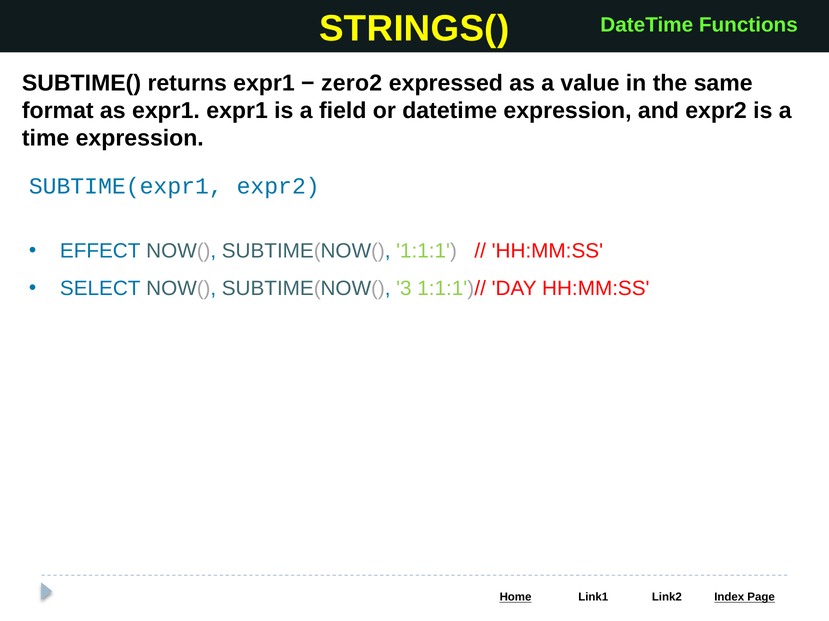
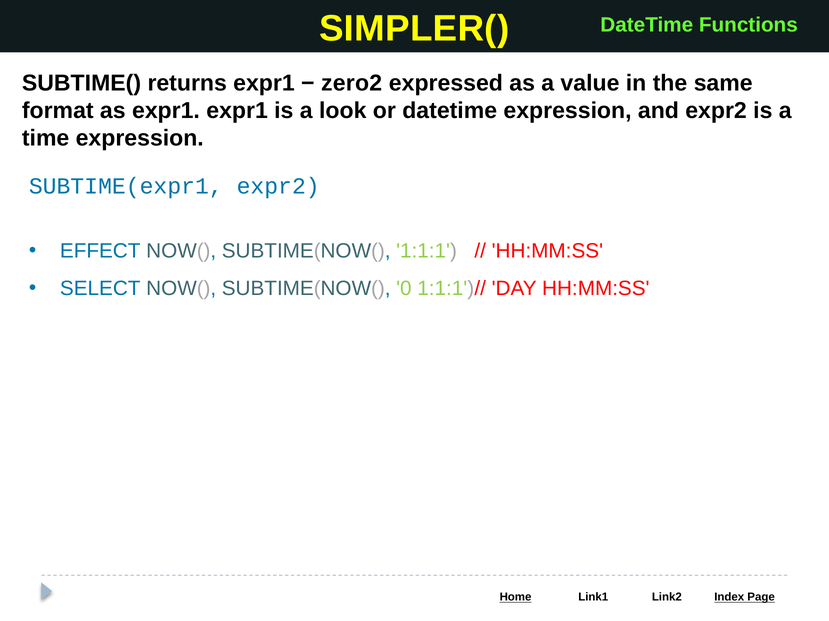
STRINGS(: STRINGS( -> SIMPLER(
field: field -> look
3: 3 -> 0
